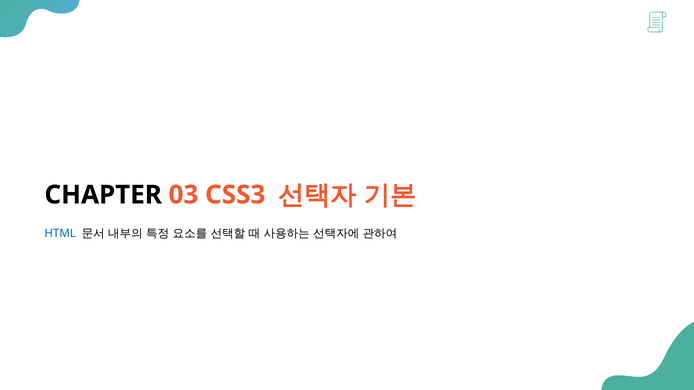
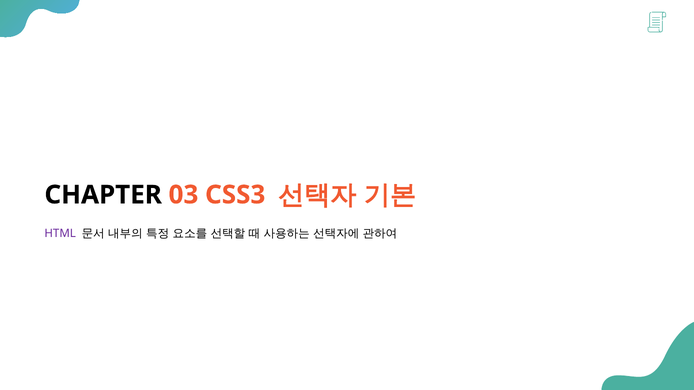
HTML colour: blue -> purple
